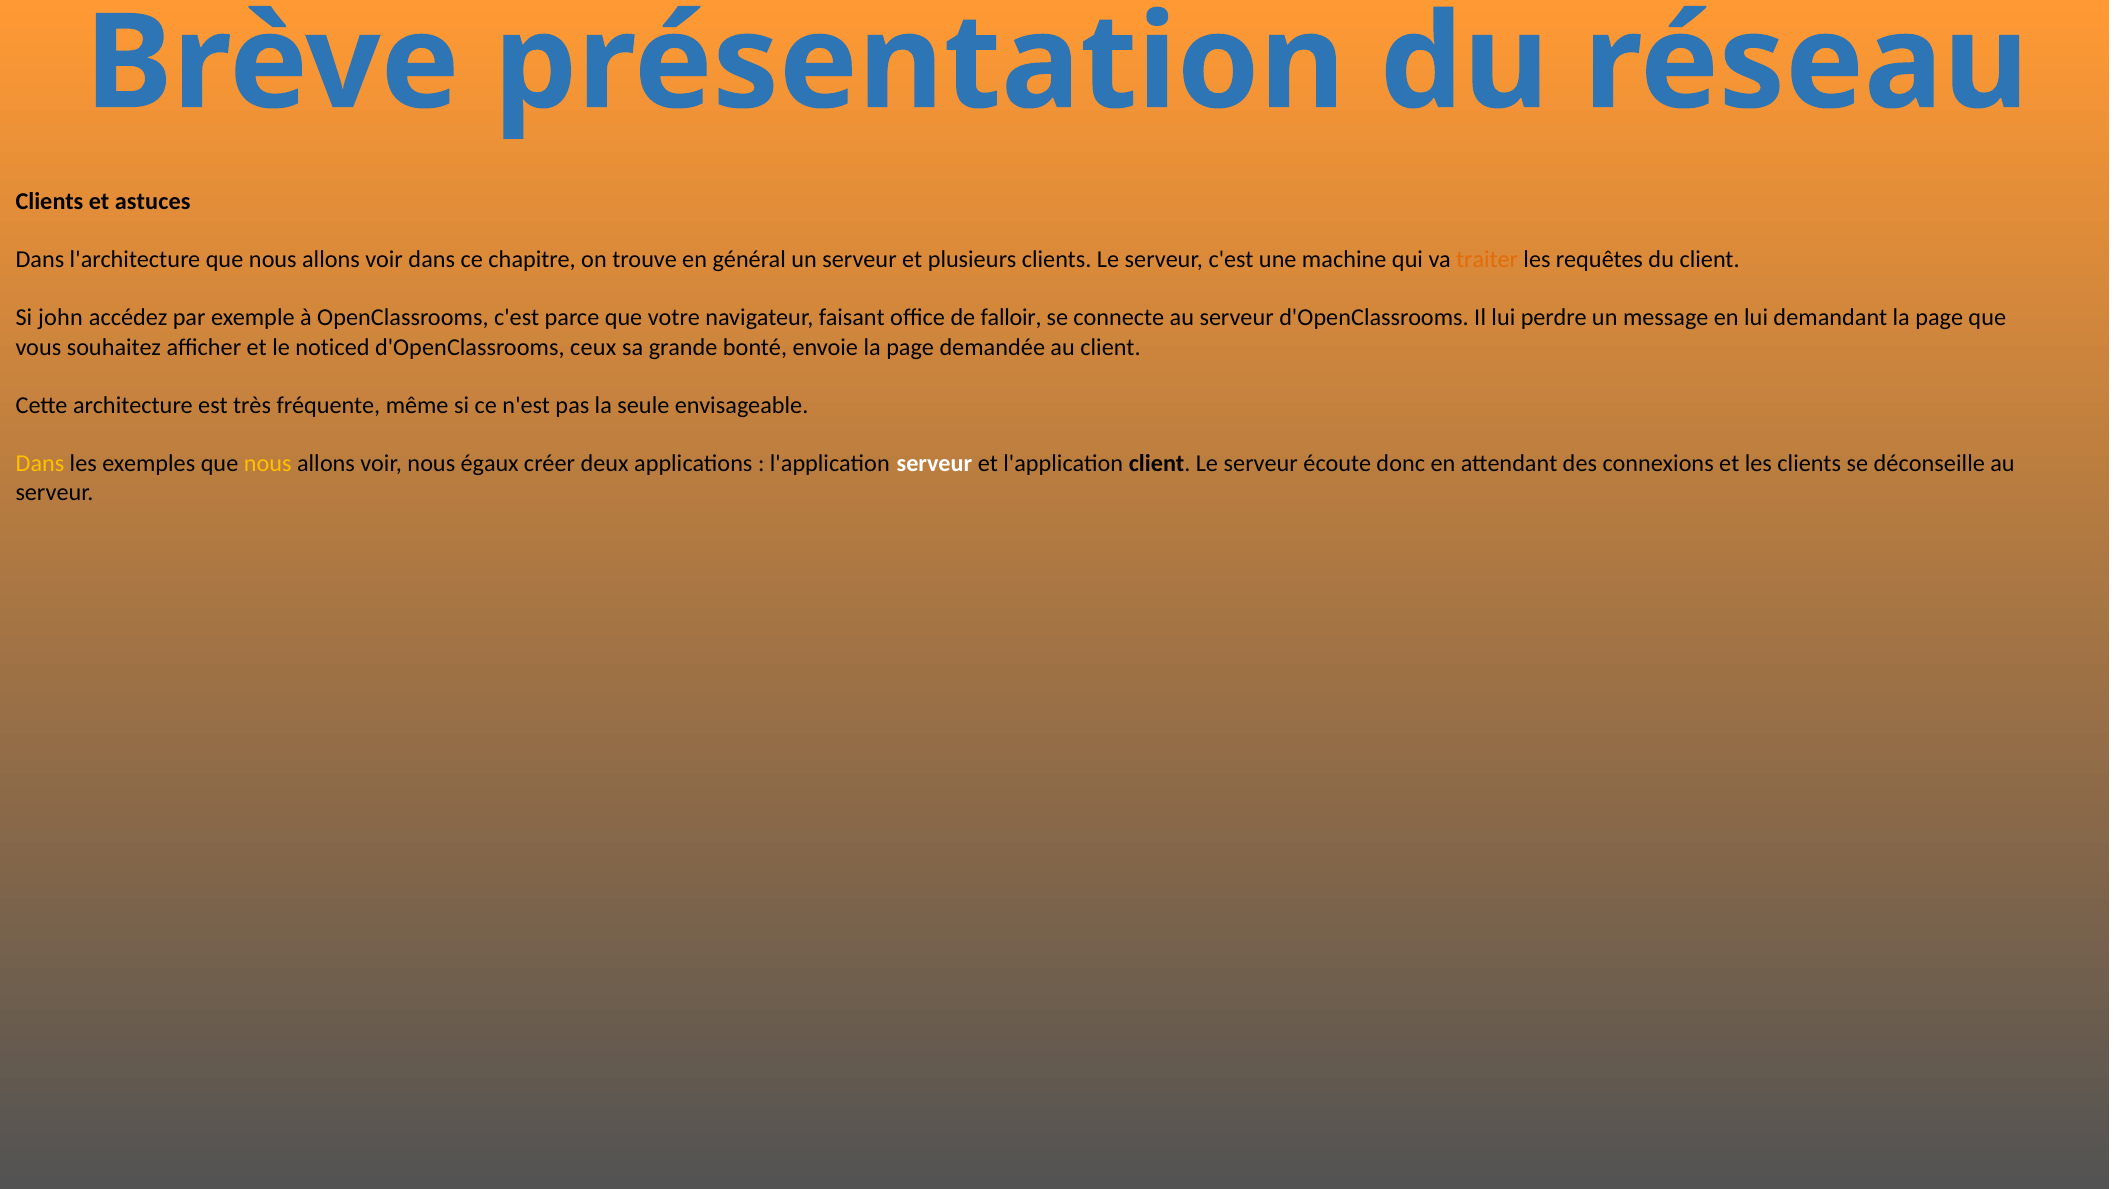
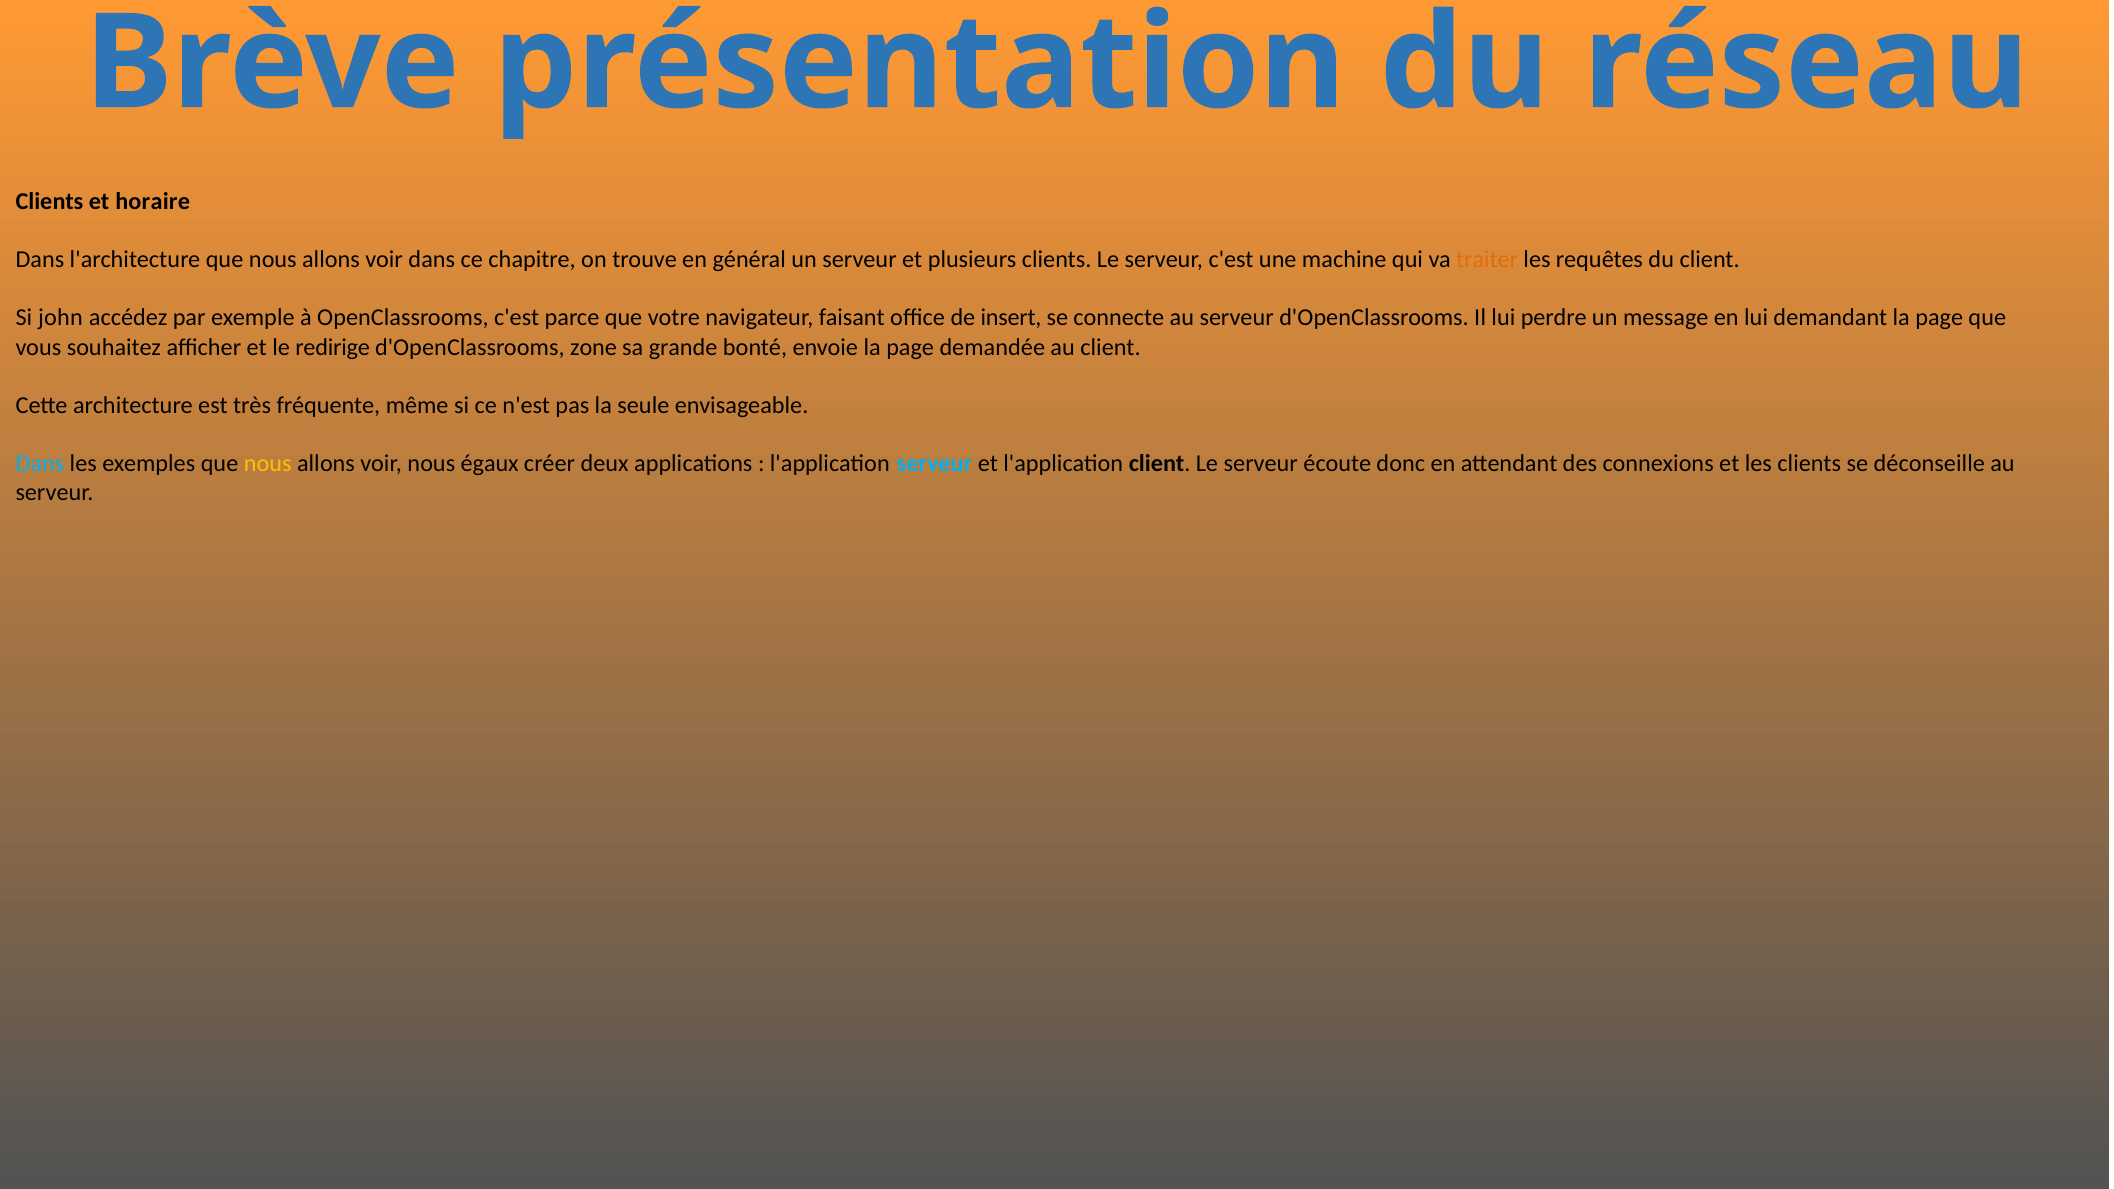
astuces: astuces -> horaire
falloir: falloir -> insert
noticed: noticed -> redirige
ceux: ceux -> zone
Dans at (40, 463) colour: yellow -> light blue
serveur at (934, 463) colour: white -> light blue
